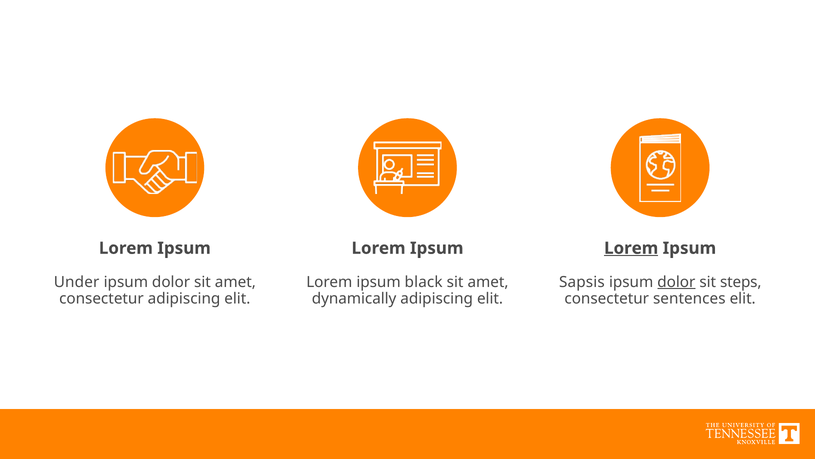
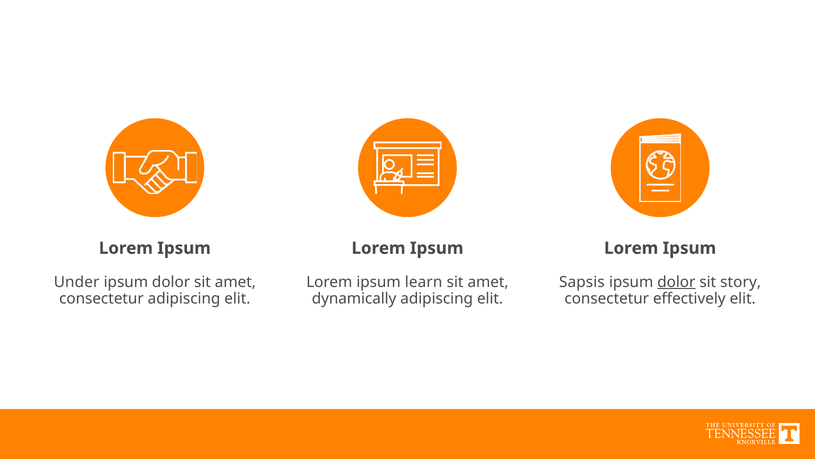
Lorem at (631, 248) underline: present -> none
black: black -> learn
steps: steps -> story
sentences: sentences -> effectively
